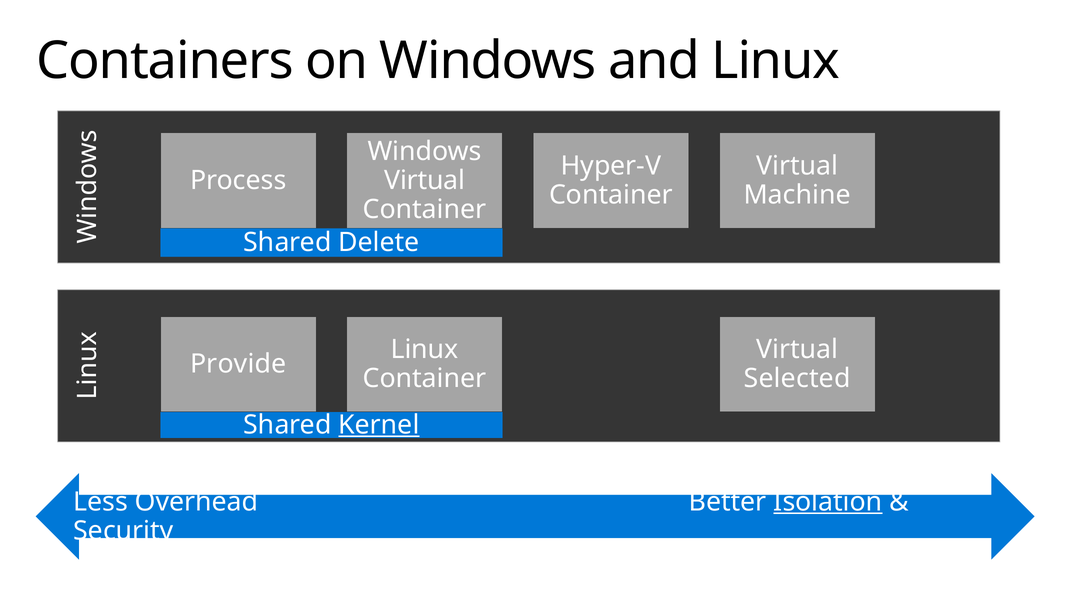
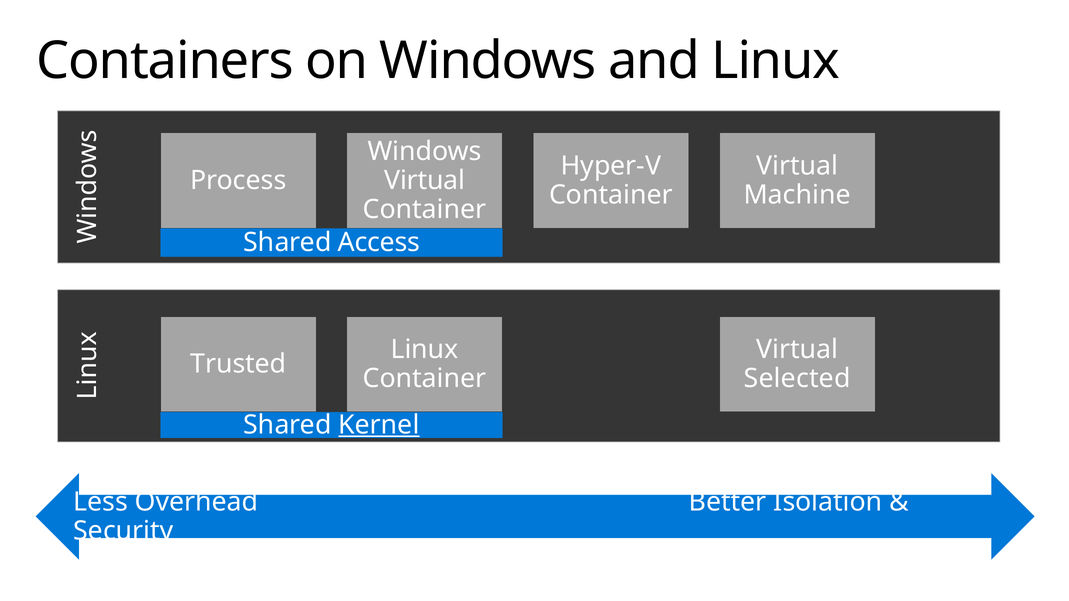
Delete: Delete -> Access
Provide: Provide -> Trusted
Isolation underline: present -> none
